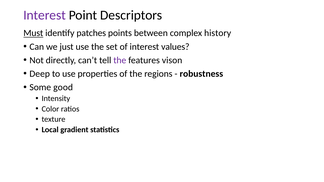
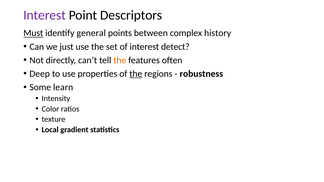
patches: patches -> general
values: values -> detect
the at (120, 60) colour: purple -> orange
vison: vison -> often
the at (136, 74) underline: none -> present
good: good -> learn
